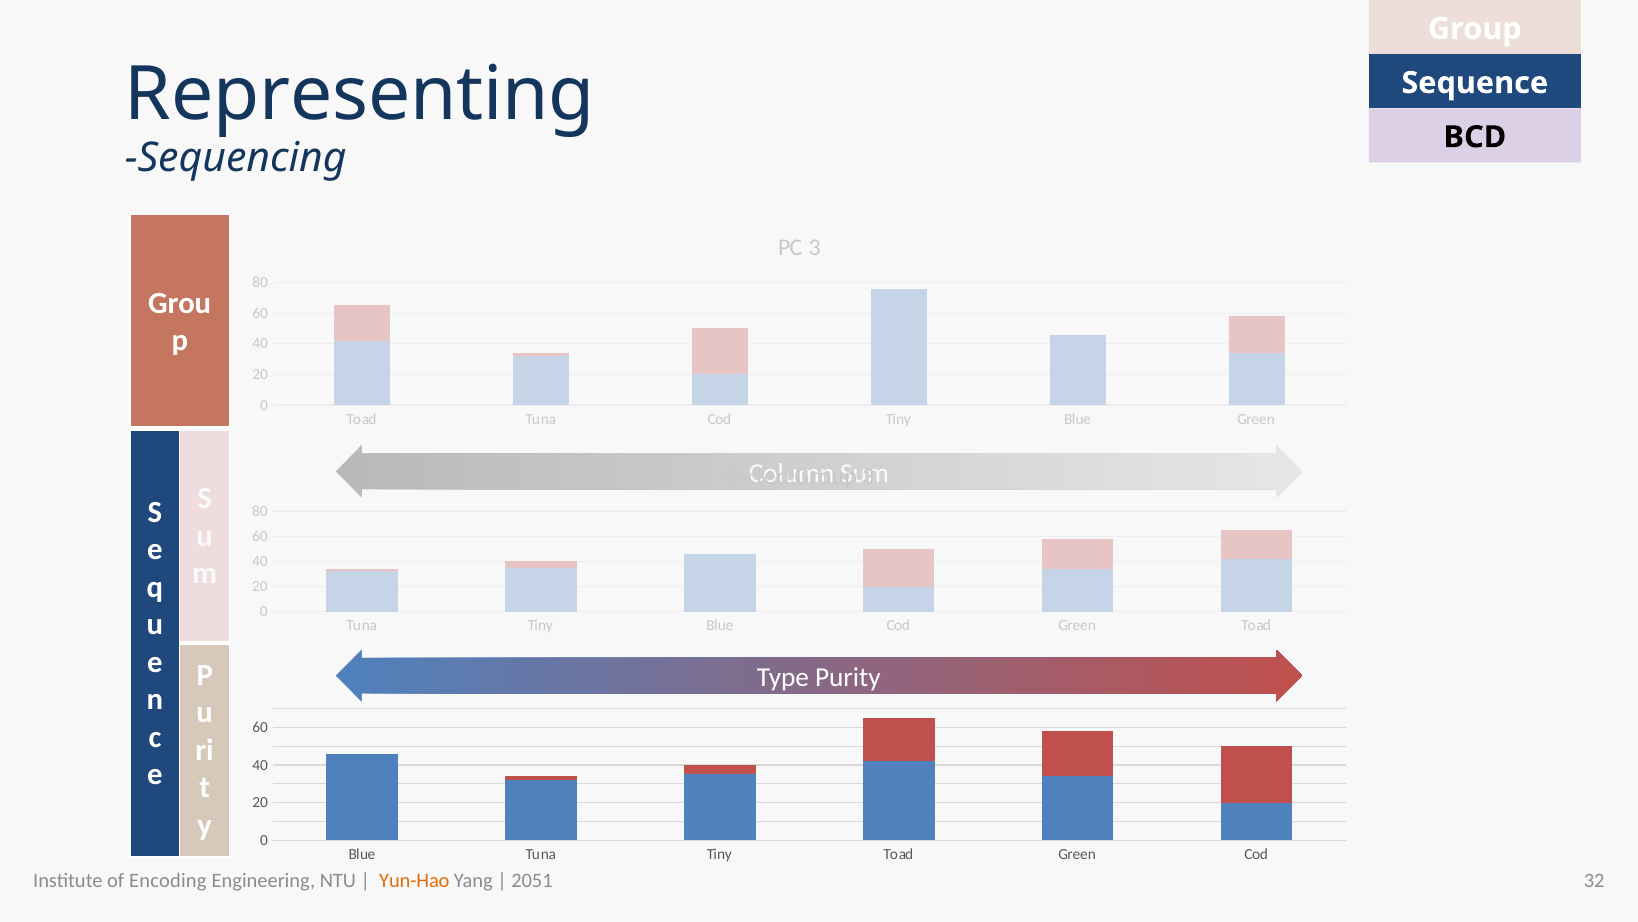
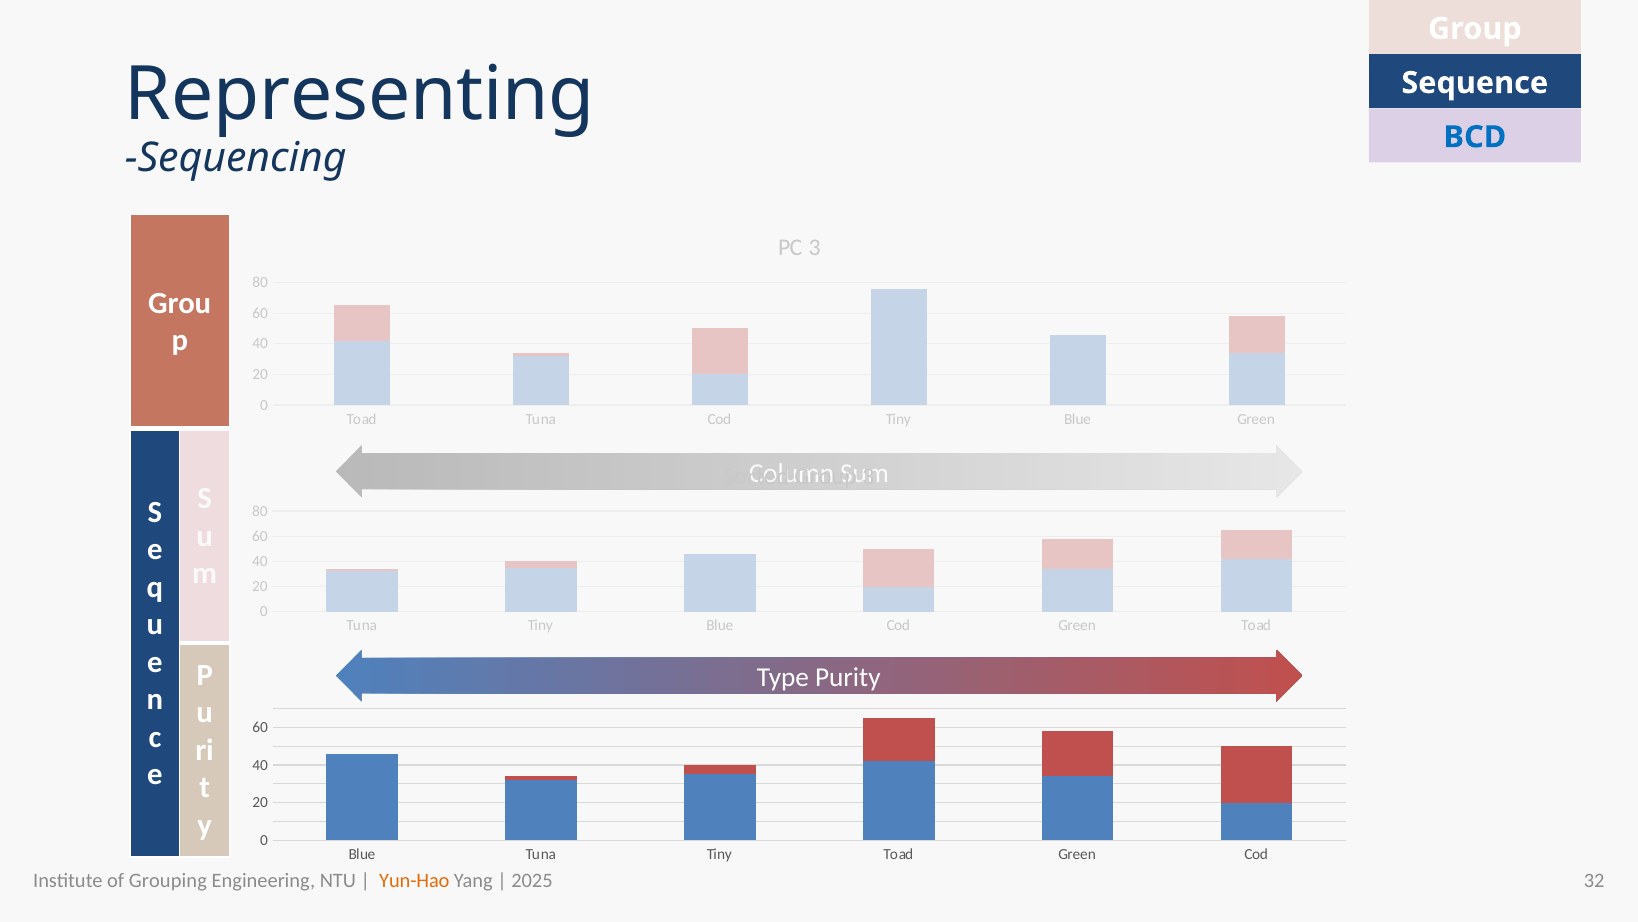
BCD colour: black -> blue
Encoding: Encoding -> Grouping
2051: 2051 -> 2025
